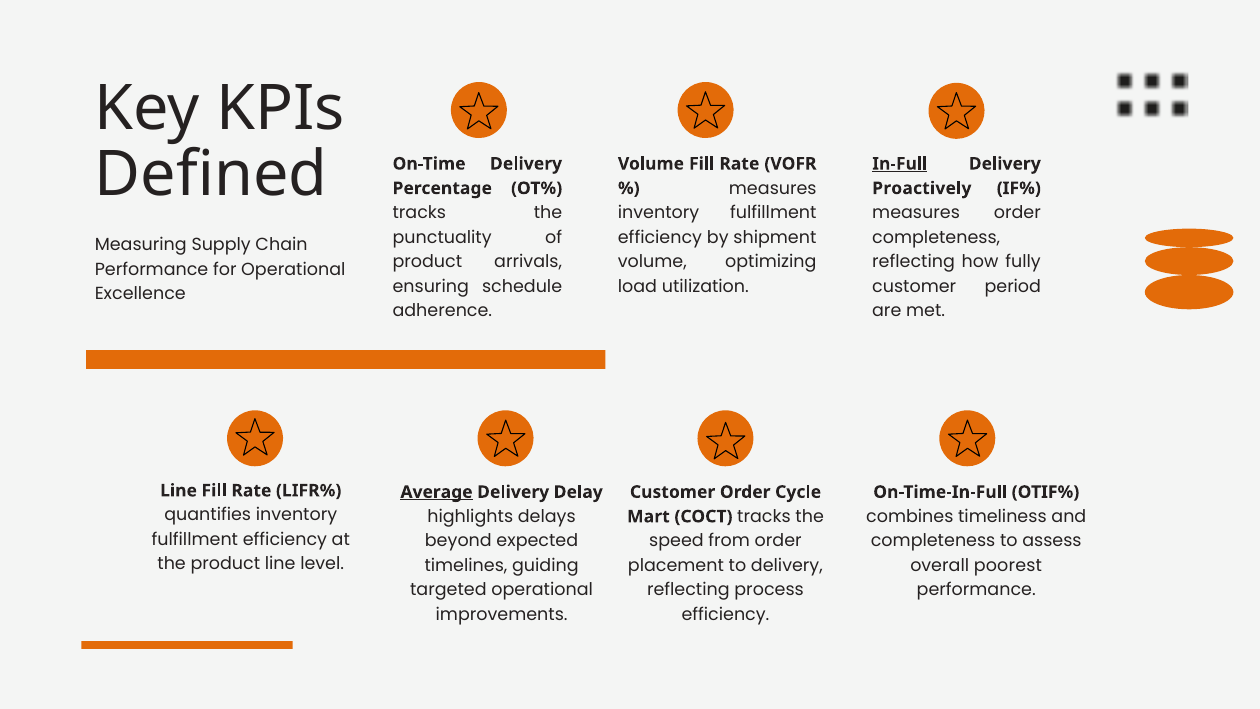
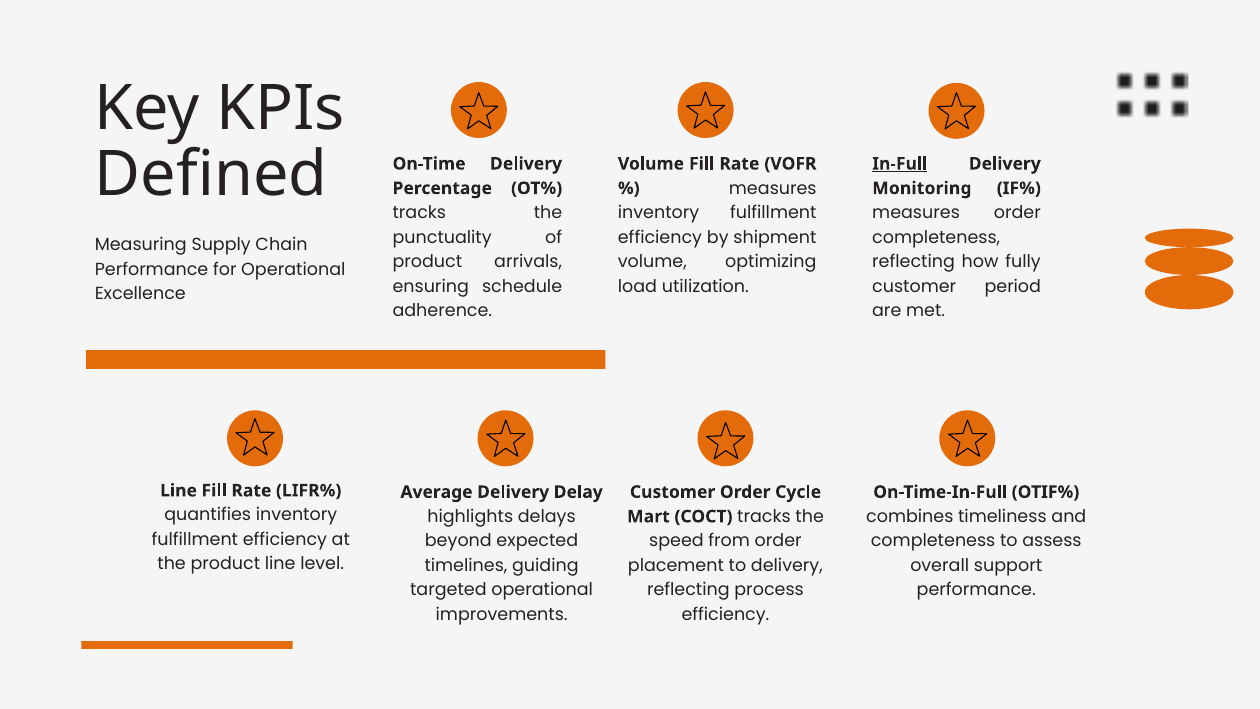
Proactively: Proactively -> Monitoring
Average underline: present -> none
poorest: poorest -> support
